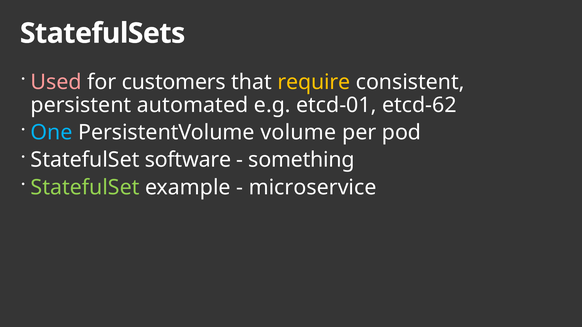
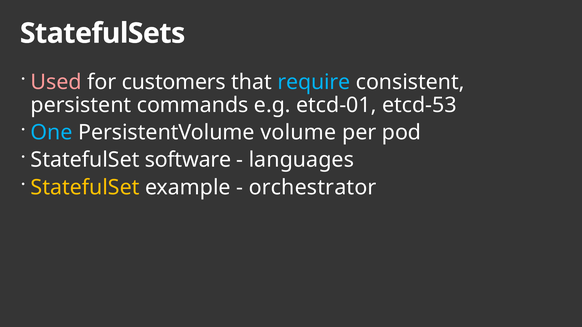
require colour: yellow -> light blue
automated: automated -> commands
etcd-62: etcd-62 -> etcd-53
something: something -> languages
StatefulSet at (85, 188) colour: light green -> yellow
microservice: microservice -> orchestrator
